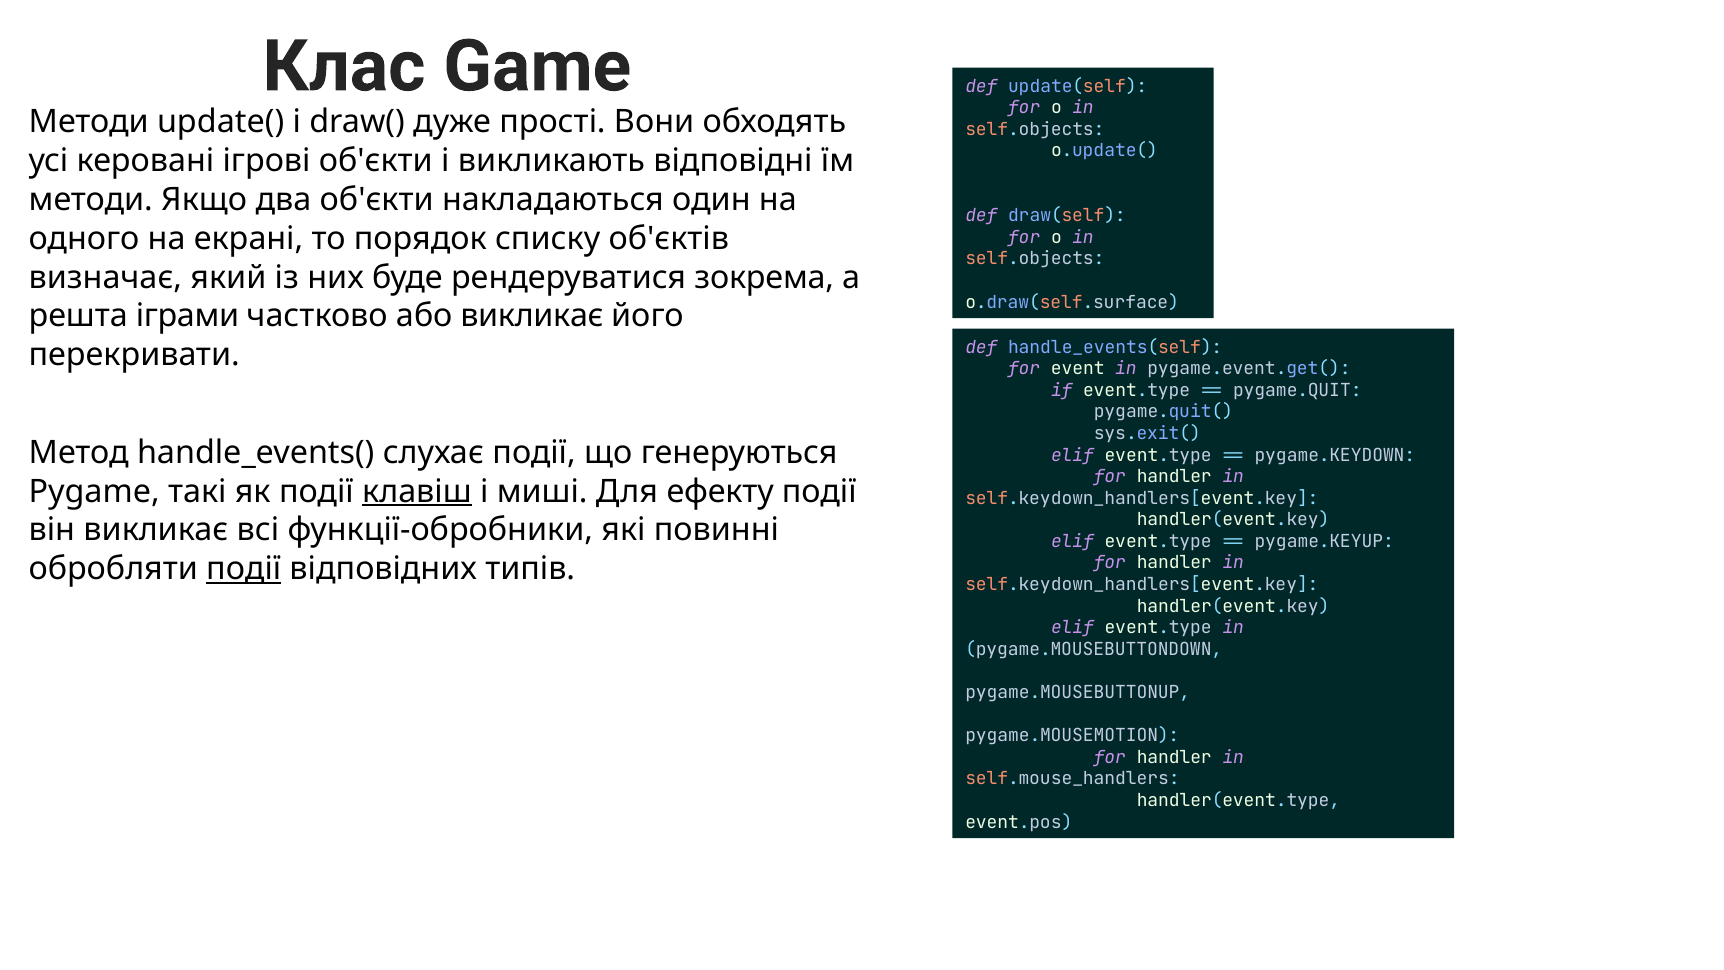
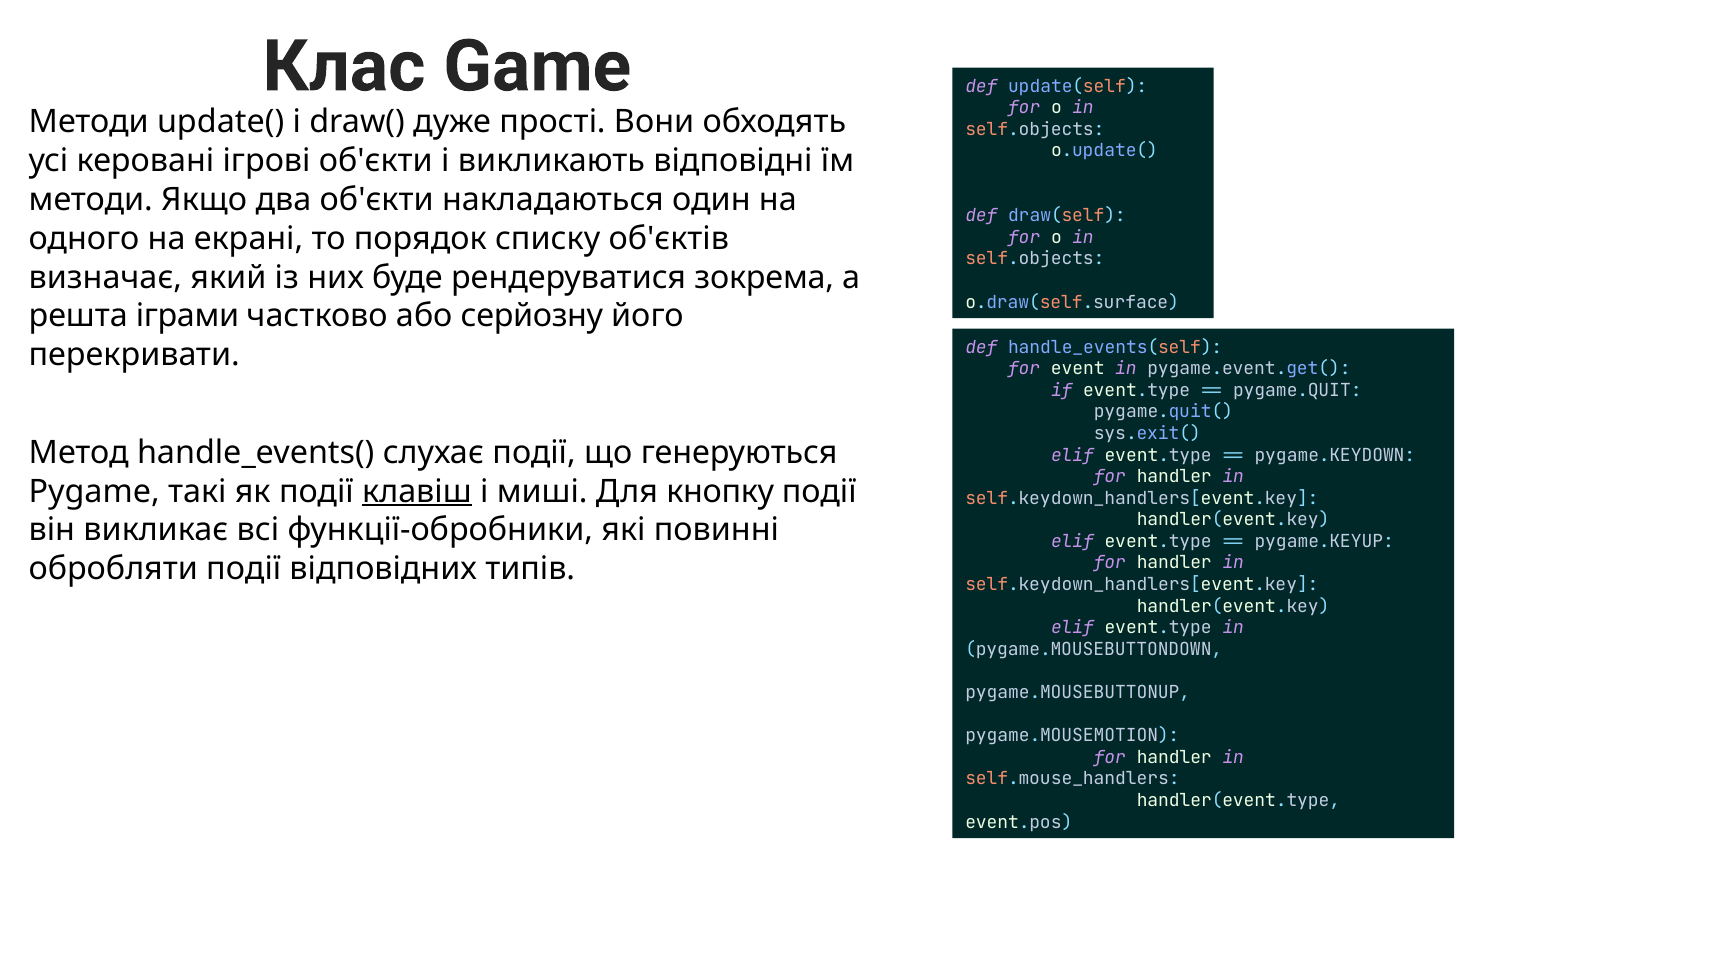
або викликає: викликає -> серйозну
ефекту: ефекту -> кнопку
події at (244, 569) underline: present -> none
